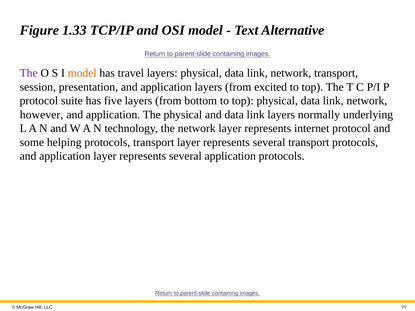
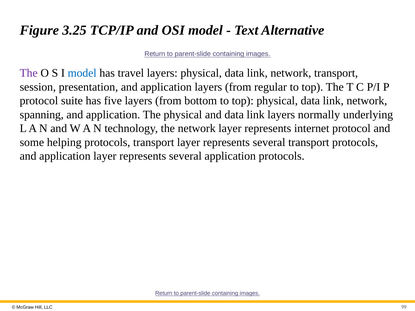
1.33: 1.33 -> 3.25
model at (82, 73) colour: orange -> blue
excited: excited -> regular
however: however -> spanning
